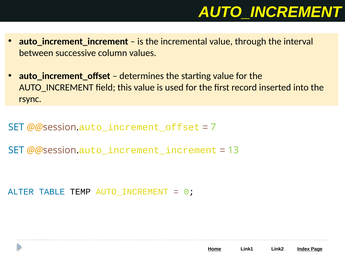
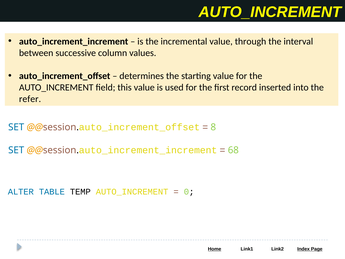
rsync: rsync -> refer
7: 7 -> 8
13: 13 -> 68
